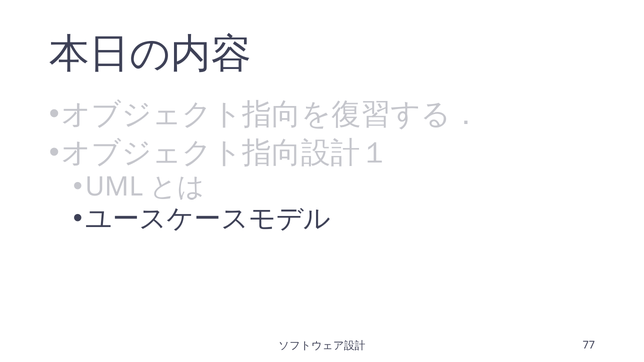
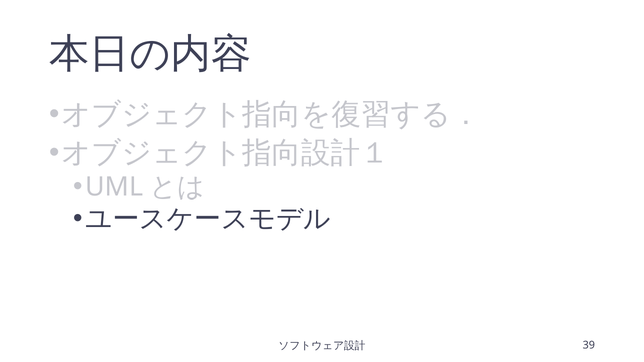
77: 77 -> 39
